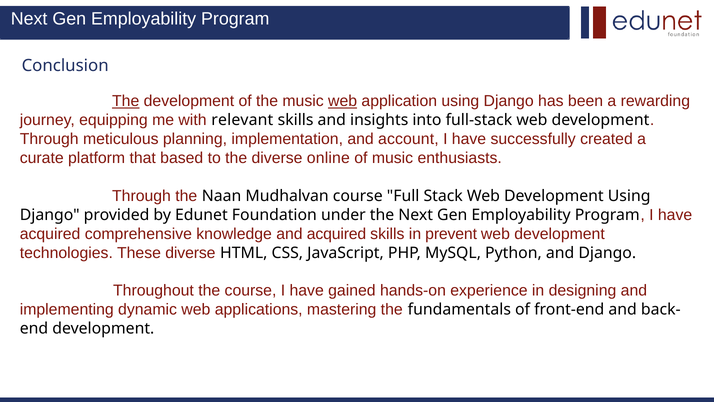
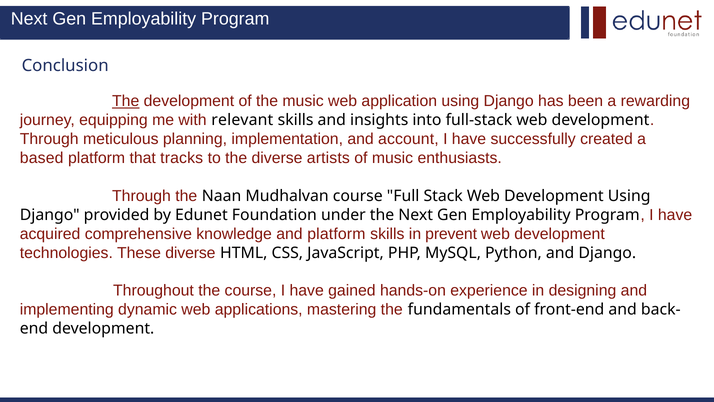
web at (343, 101) underline: present -> none
curate: curate -> based
based: based -> tracks
online: online -> artists
and acquired: acquired -> platform
